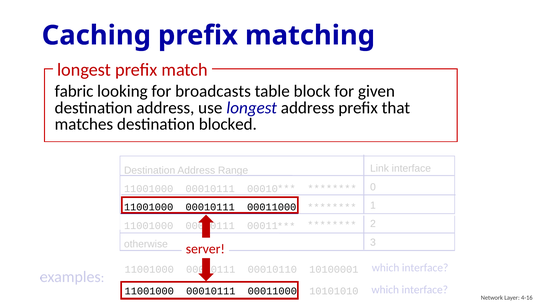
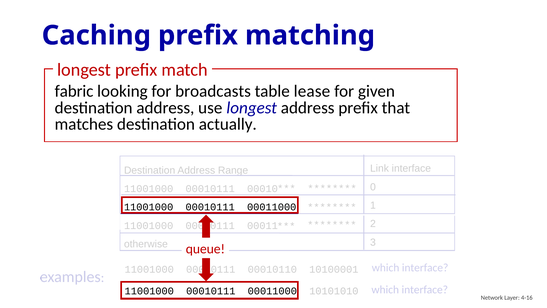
block: block -> lease
blocked: blocked -> actually
server: server -> queue
